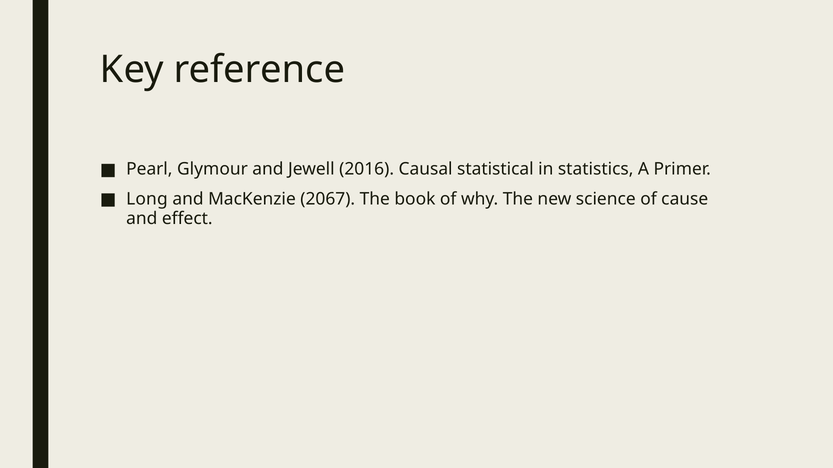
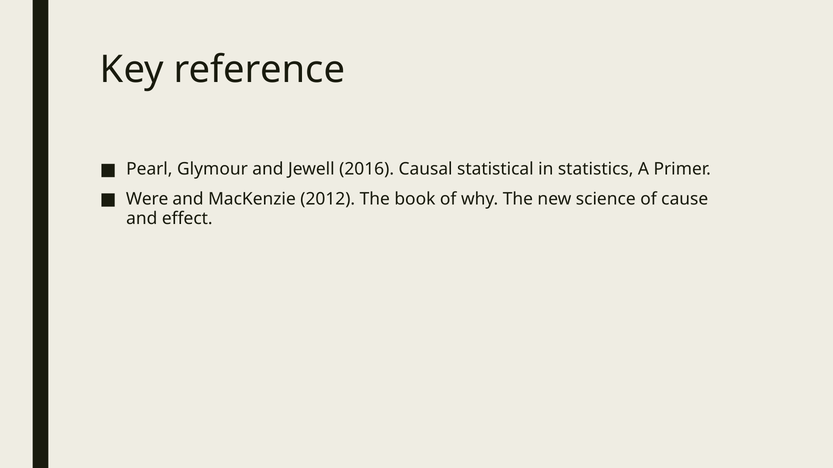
Long: Long -> Were
2067: 2067 -> 2012
